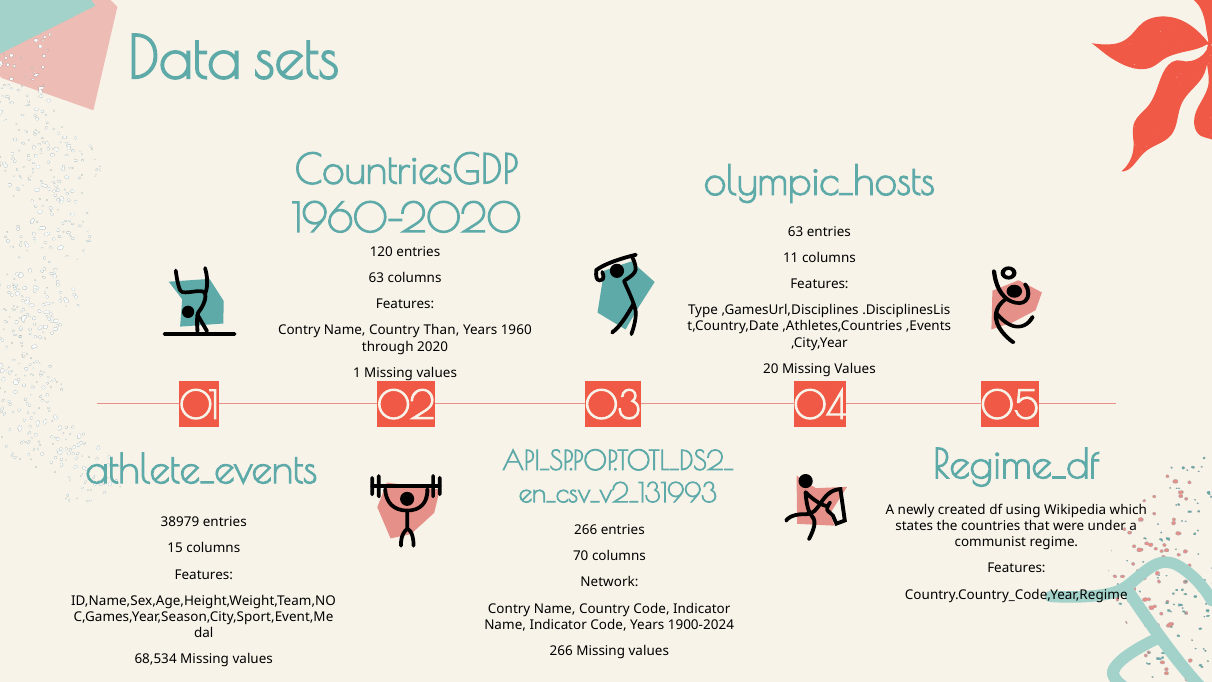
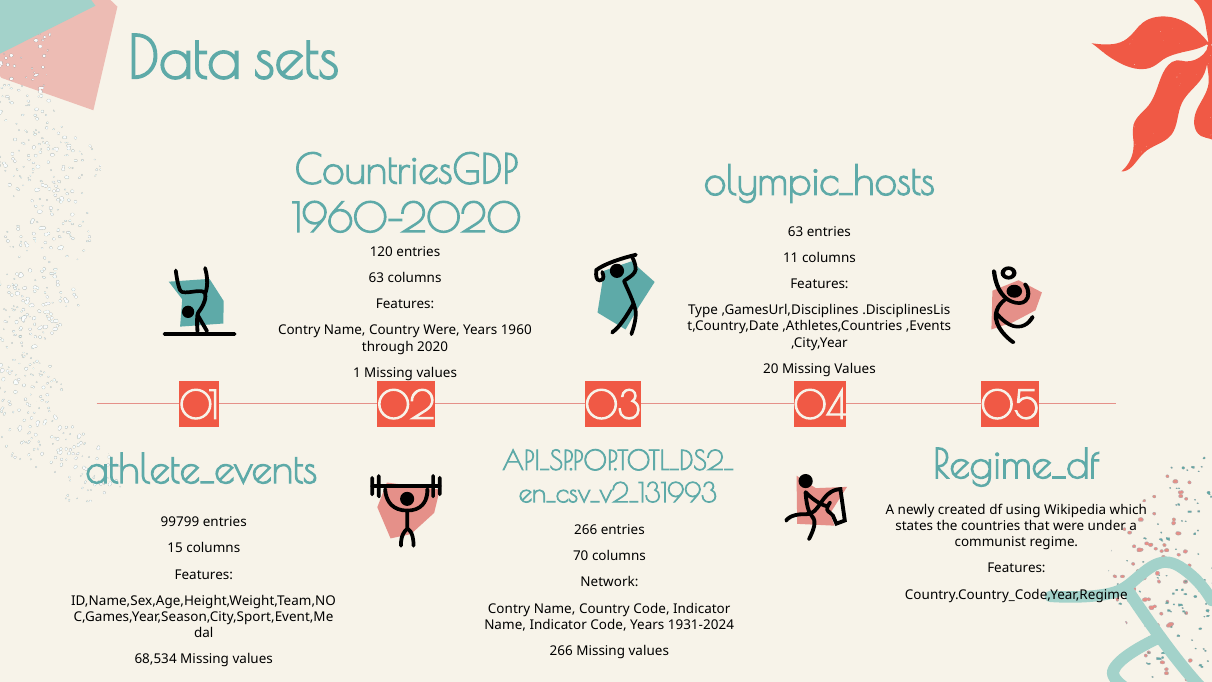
Country Than: Than -> Were
38979: 38979 -> 99799
1900-2024: 1900-2024 -> 1931-2024
